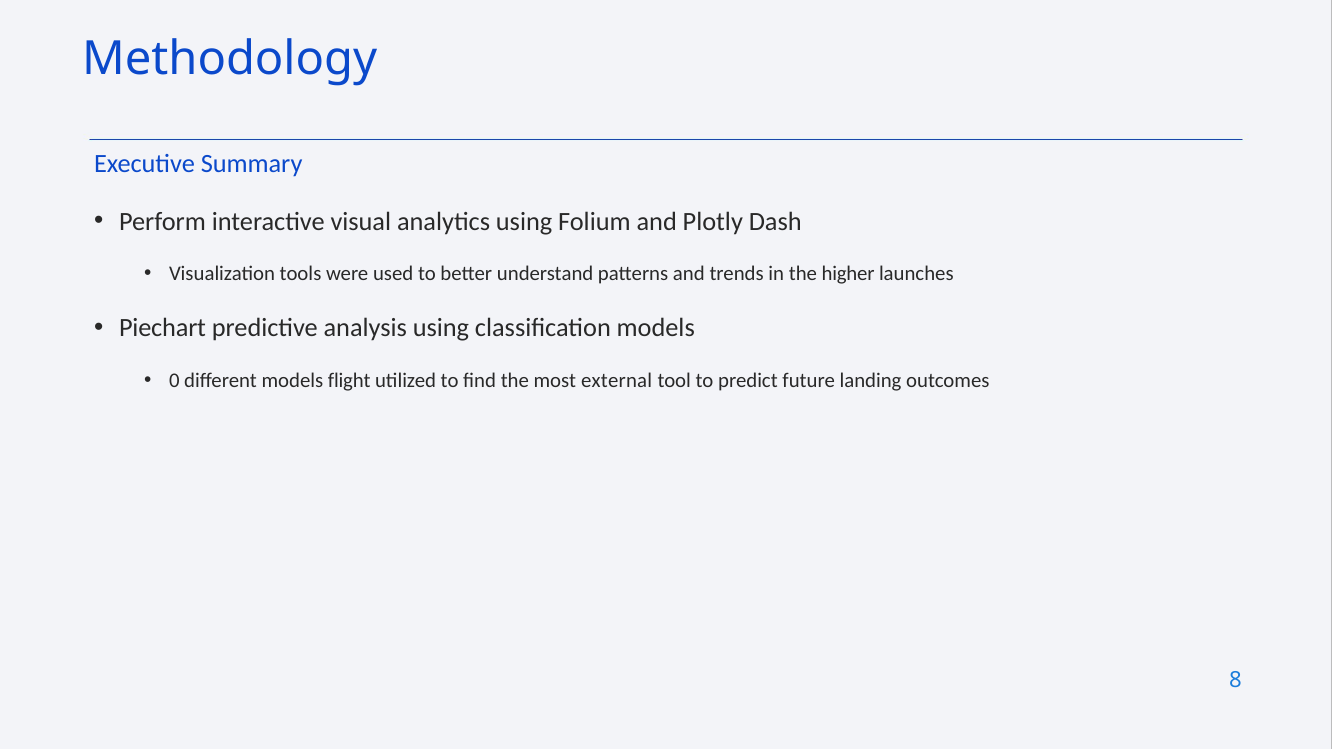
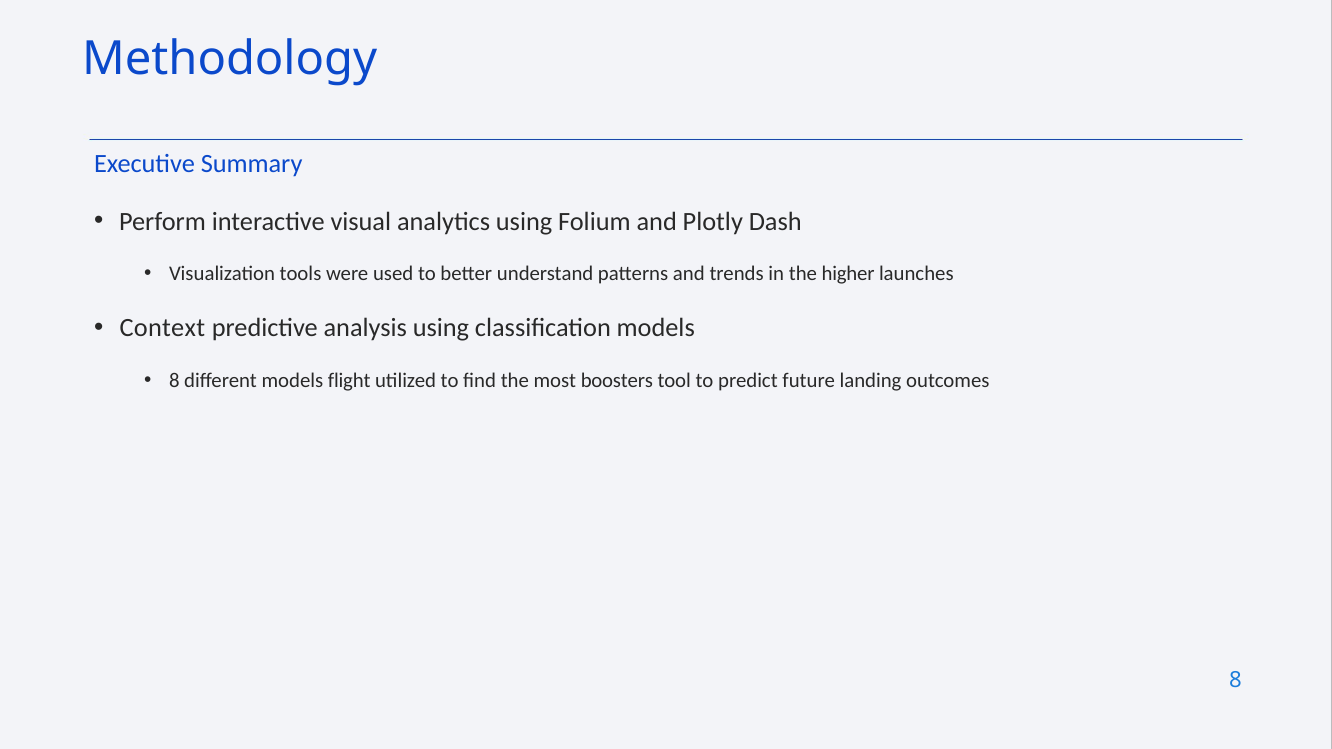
Piechart: Piechart -> Context
0 at (174, 381): 0 -> 8
external: external -> boosters
